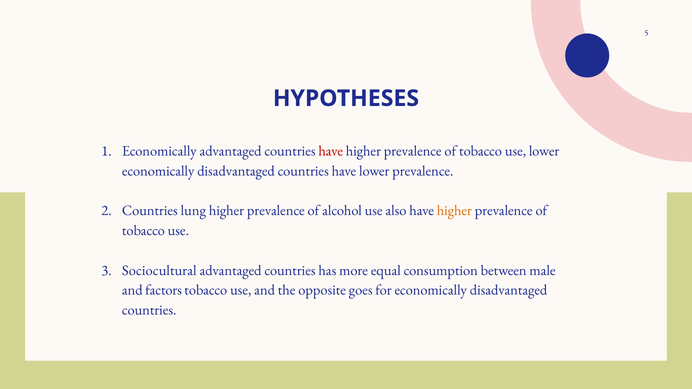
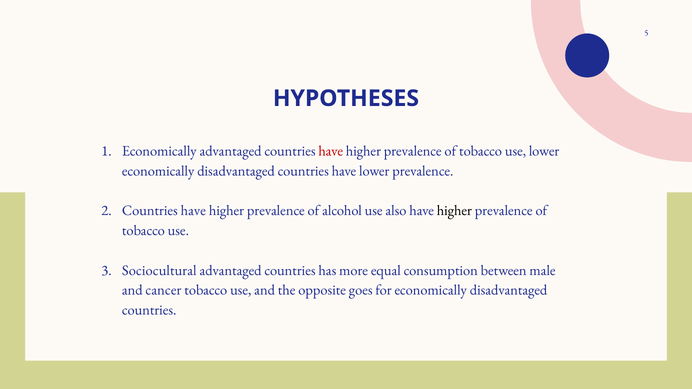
lung at (193, 211): lung -> have
higher at (454, 211) colour: orange -> black
factors: factors -> cancer
